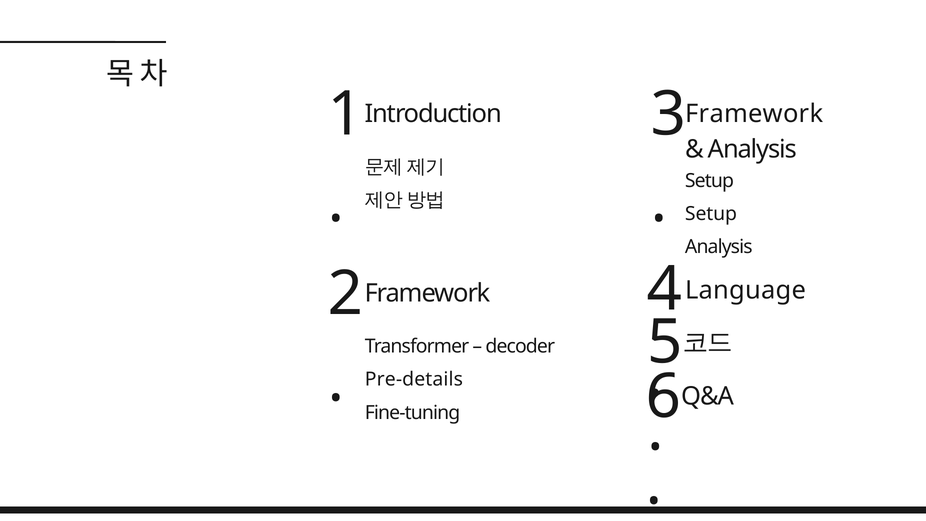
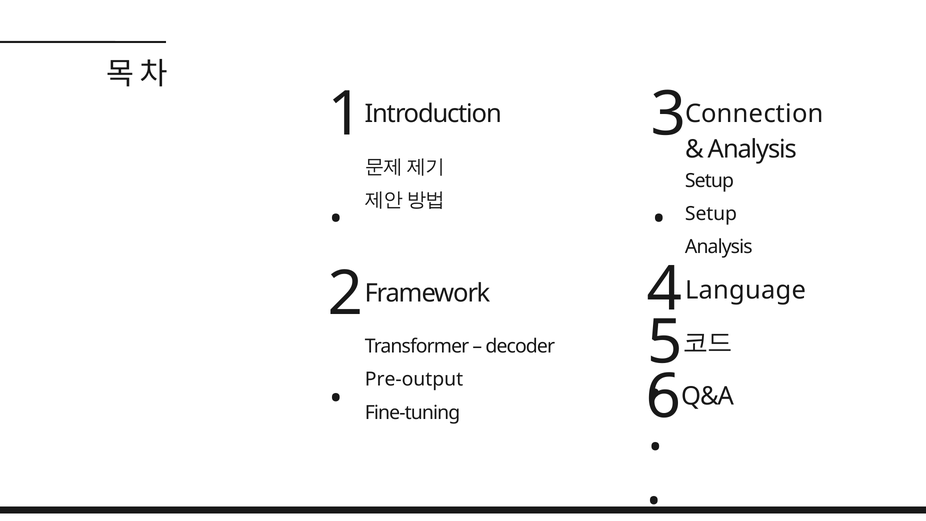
Framework at (754, 114): Framework -> Connection
Pre-details: Pre-details -> Pre-output
